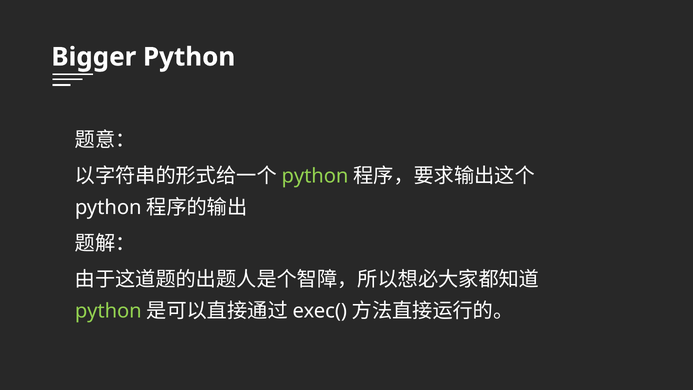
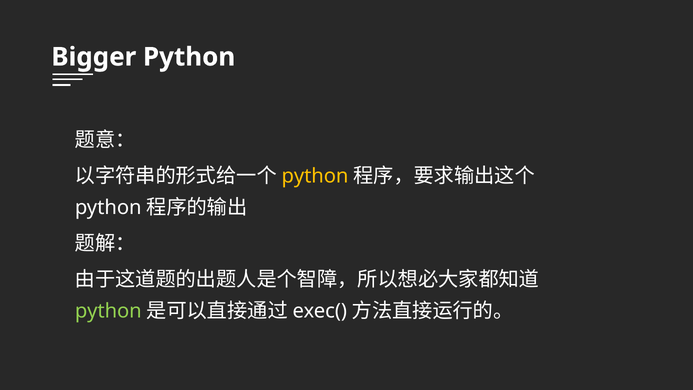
python at (315, 176) colour: light green -> yellow
